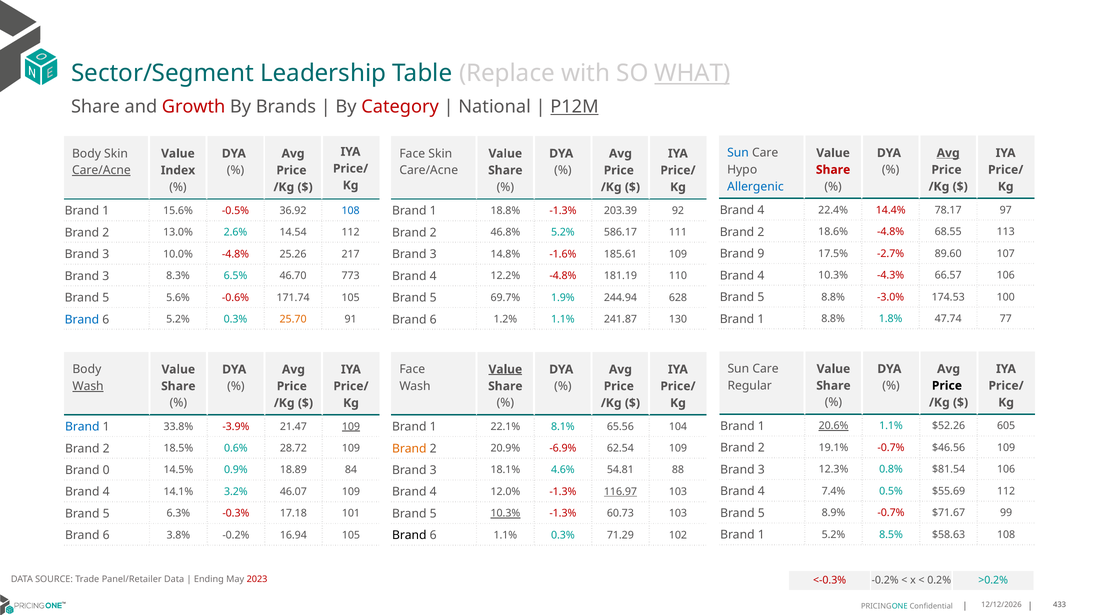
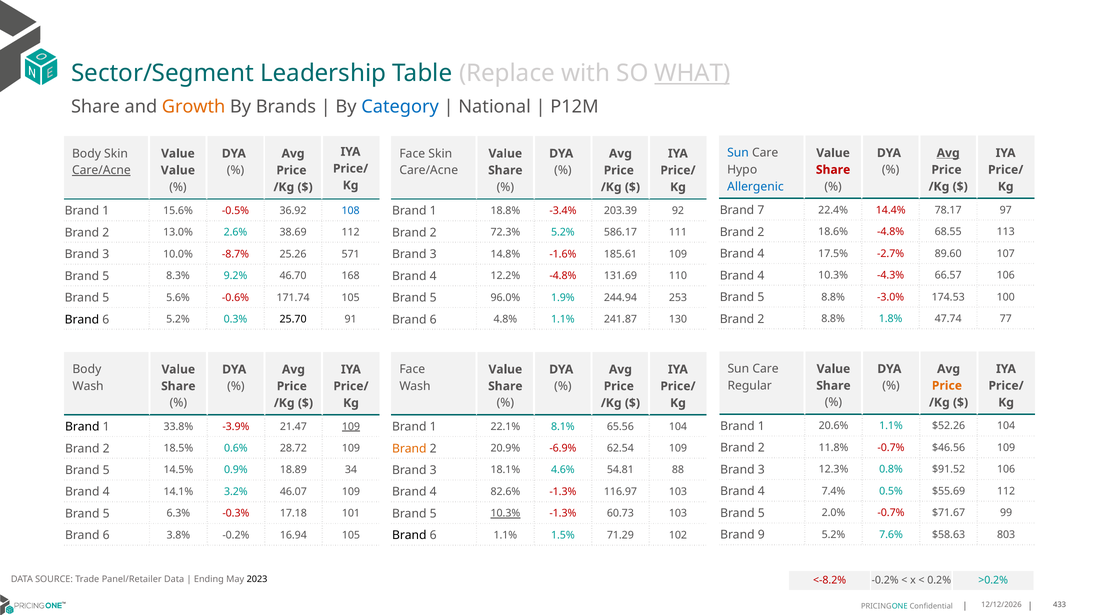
Growth colour: red -> orange
Category colour: red -> blue
P12M underline: present -> none
Index at (178, 170): Index -> Value
4 at (761, 210): 4 -> 7
18.8% -1.3%: -1.3% -> -3.4%
14.54: 14.54 -> 38.69
46.8%: 46.8% -> 72.3%
9 at (761, 254): 9 -> 4
10.0% -4.8%: -4.8% -> -8.7%
217: 217 -> 571
3 at (106, 276): 3 -> 5
6.5%: 6.5% -> 9.2%
773: 773 -> 168
181.19: 181.19 -> 131.69
69.7%: 69.7% -> 96.0%
628: 628 -> 253
1 at (761, 319): 1 -> 2
Brand at (82, 320) colour: blue -> black
25.70 colour: orange -> black
1.2%: 1.2% -> 4.8%
Value at (505, 369) underline: present -> none
Wash at (88, 386) underline: present -> none
Price at (947, 386) colour: black -> orange
20.6% underline: present -> none
$52.26 605: 605 -> 104
Brand at (82, 427) colour: blue -> black
19.1%: 19.1% -> 11.8%
$81.54: $81.54 -> $91.52
0 at (106, 470): 0 -> 5
84: 84 -> 34
12.0%: 12.0% -> 82.6%
116.97 underline: present -> none
8.9%: 8.9% -> 2.0%
1 at (761, 535): 1 -> 9
8.5%: 8.5% -> 7.6%
$58.63 108: 108 -> 803
1.1% 0.3%: 0.3% -> 1.5%
2023 colour: red -> black
<-0.3%: <-0.3% -> <-8.2%
